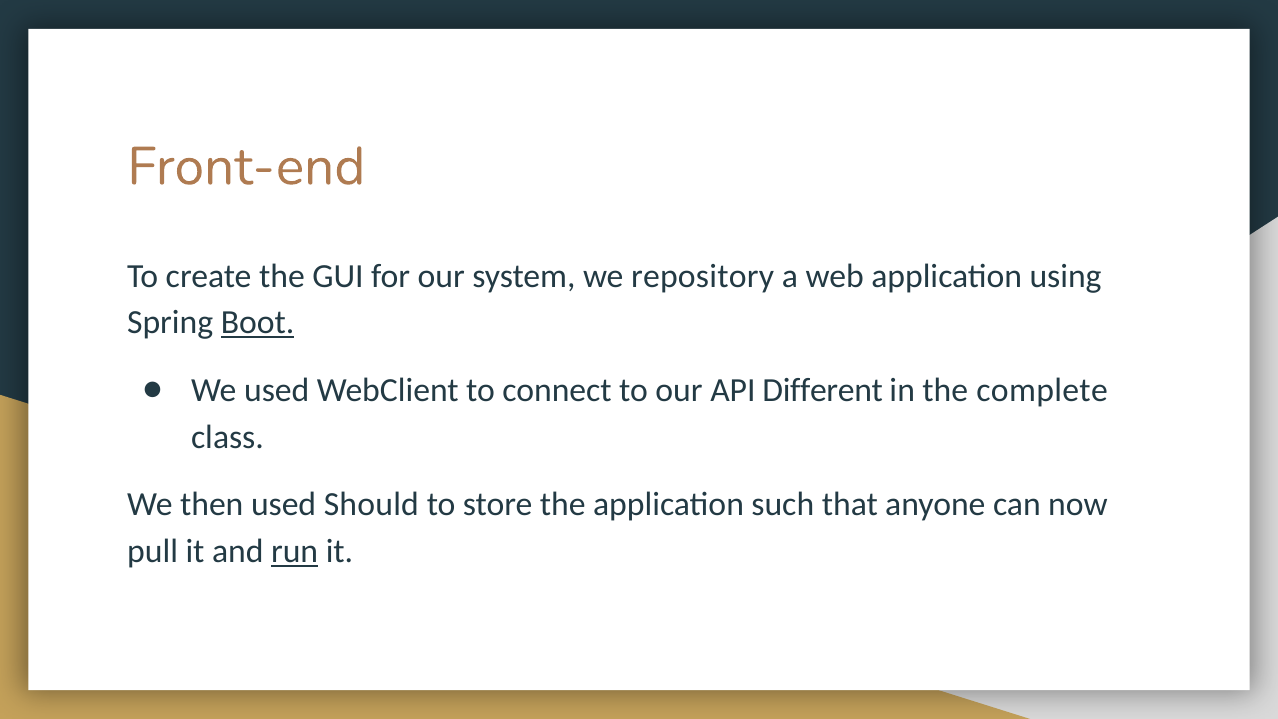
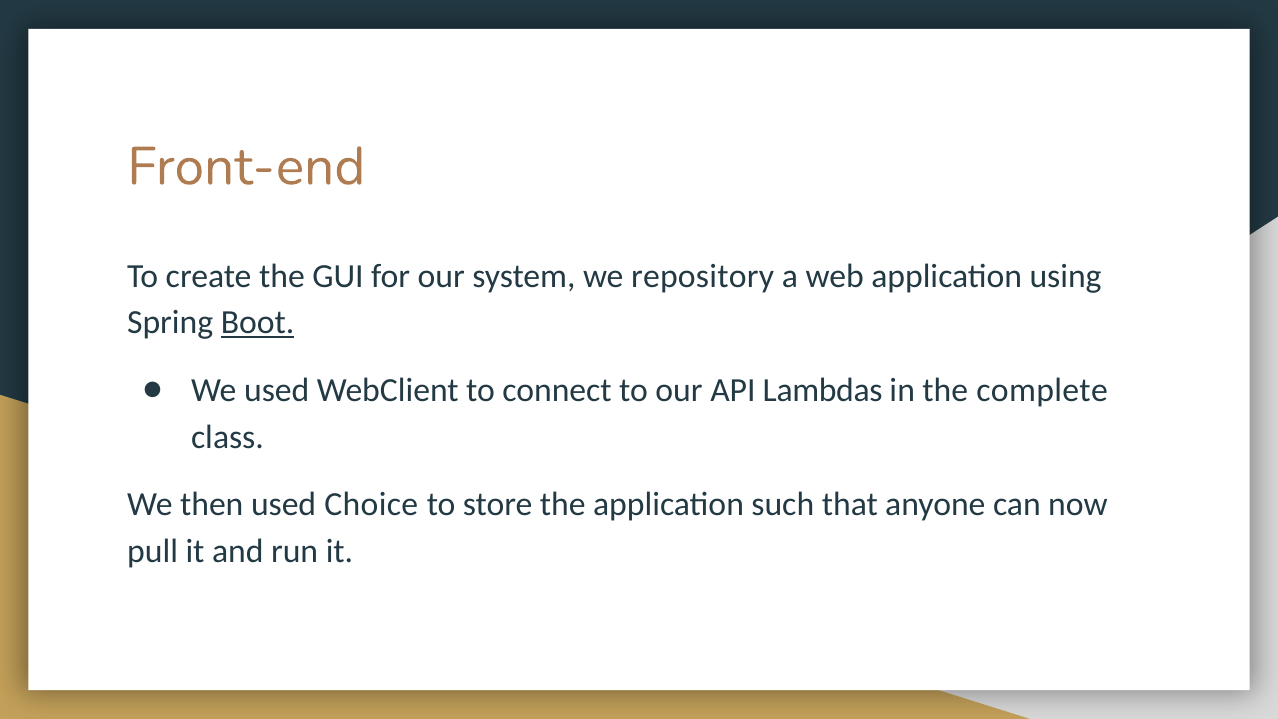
Different: Different -> Lambdas
Should: Should -> Choice
run underline: present -> none
